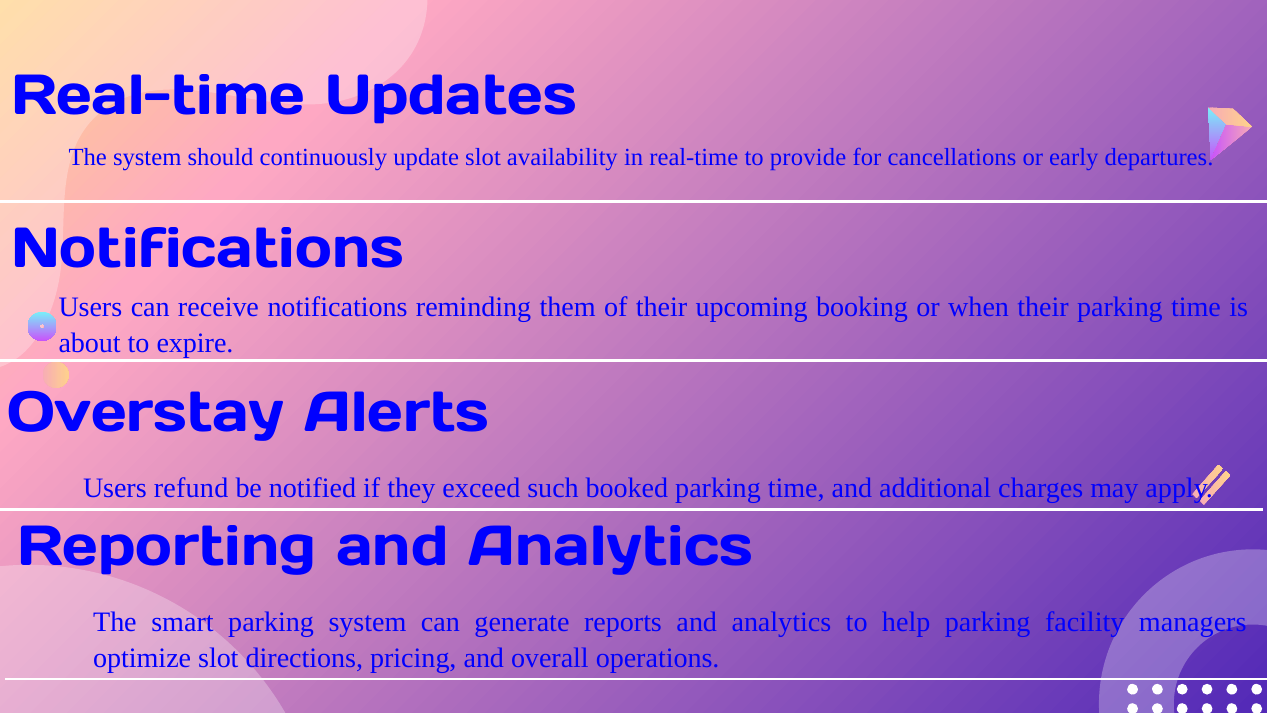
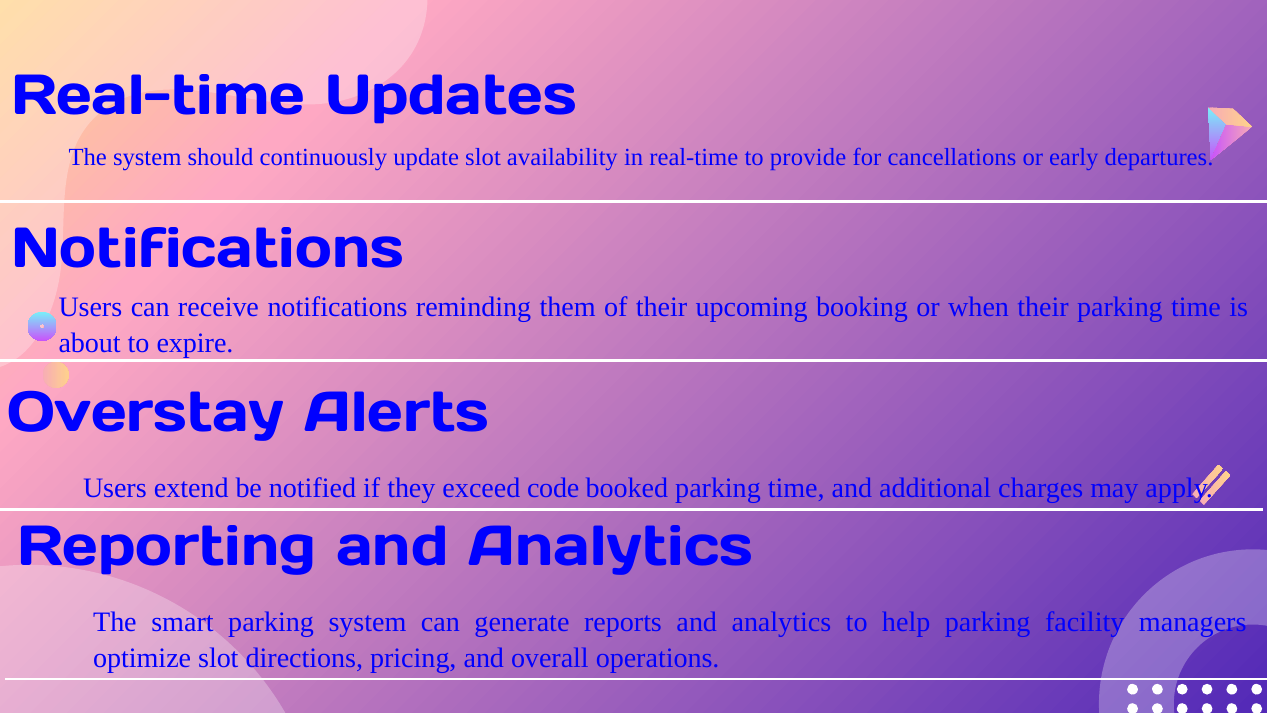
refund: refund -> extend
such: such -> code
